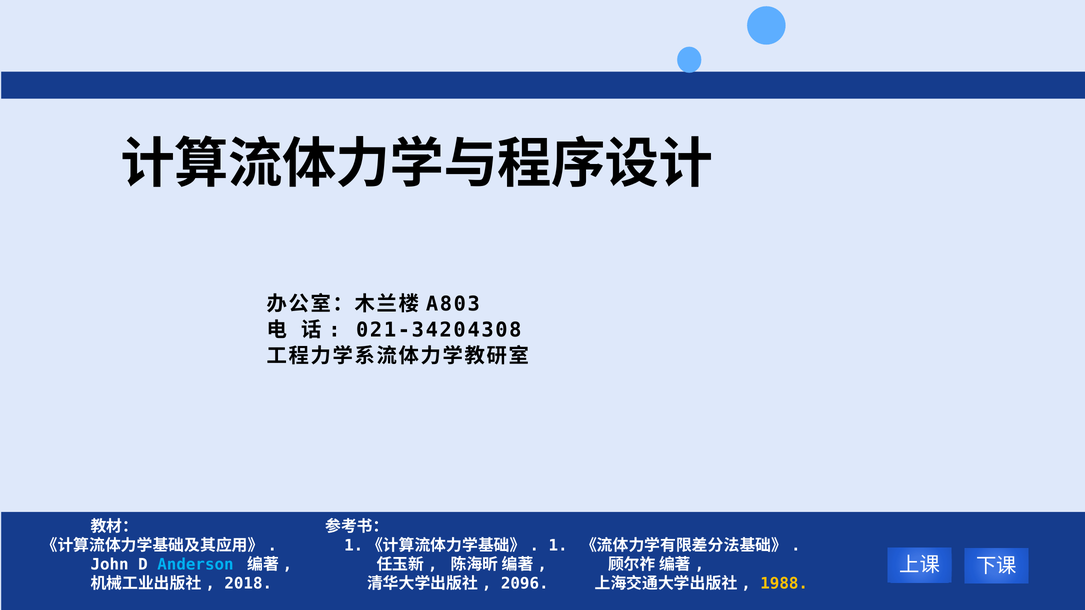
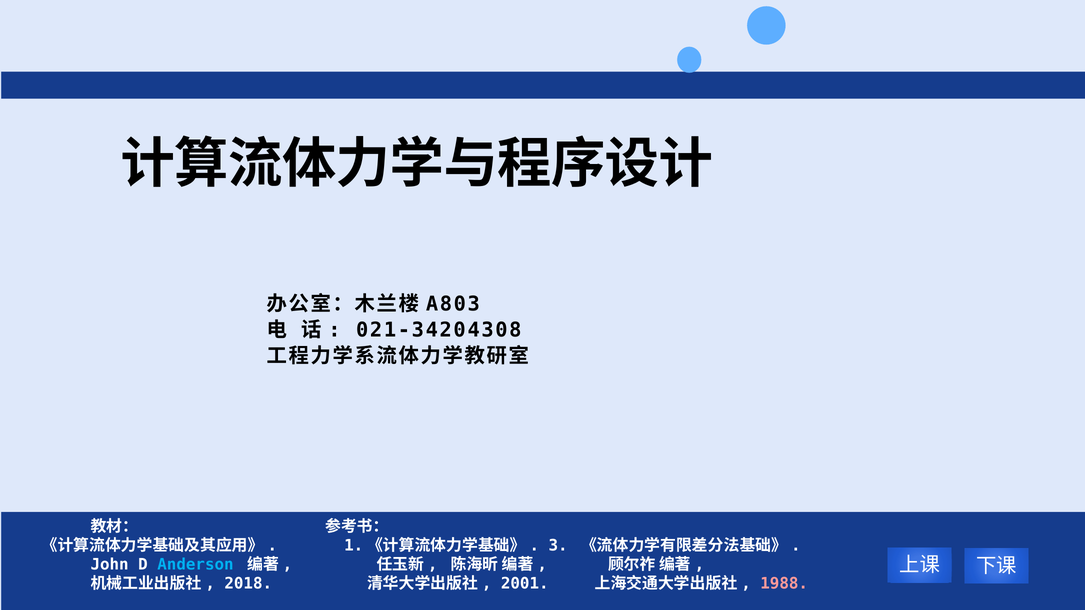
1: 1 -> 3
2096: 2096 -> 2001
1988 colour: yellow -> pink
